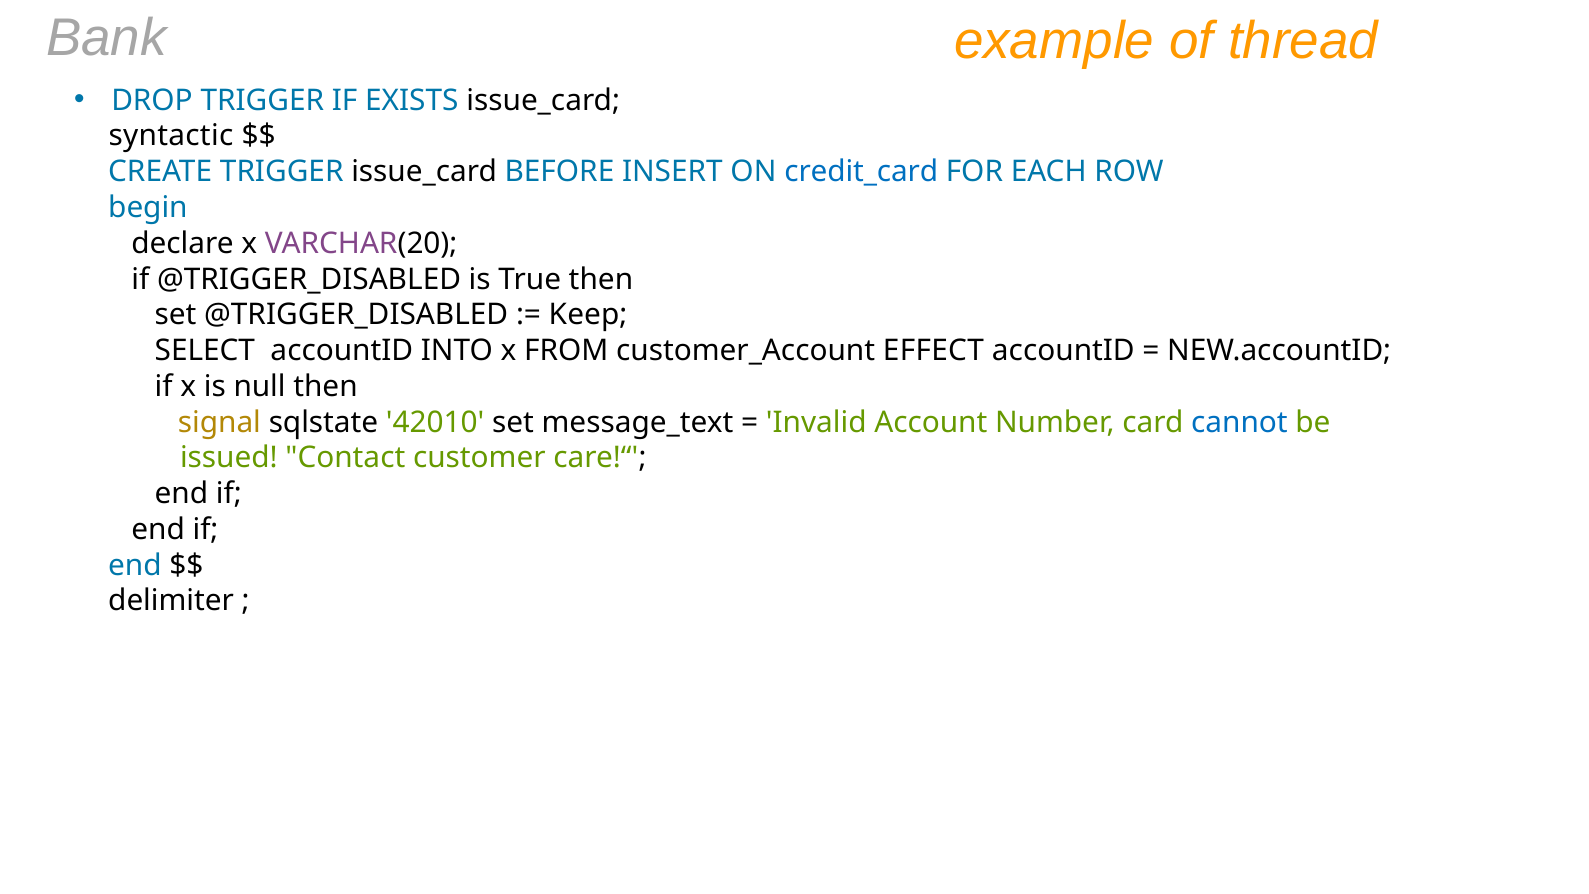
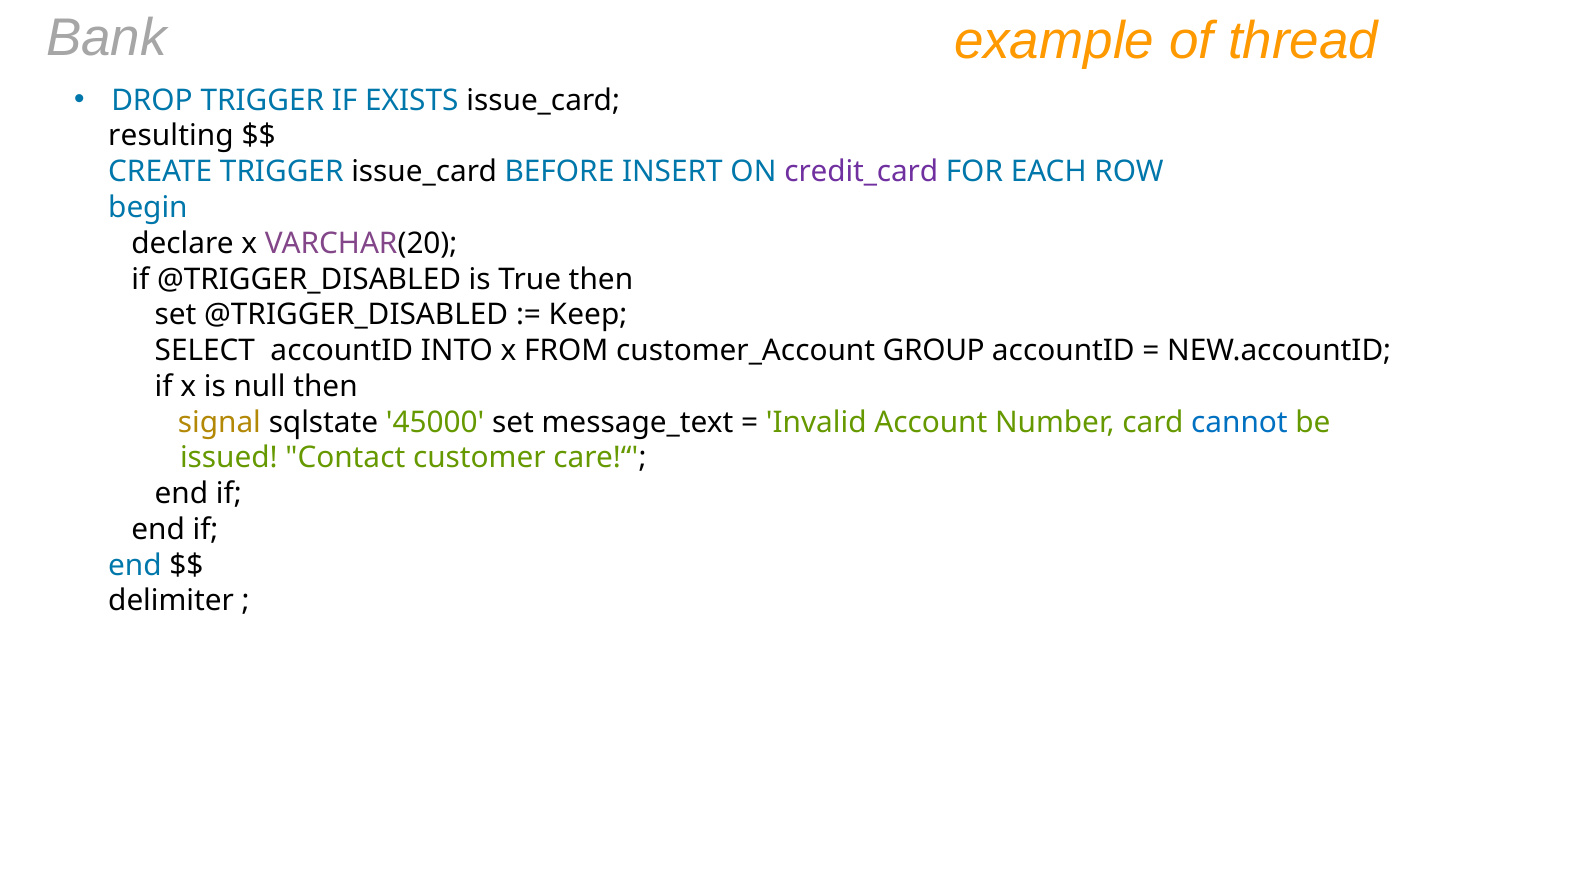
syntactic: syntactic -> resulting
credit_card colour: blue -> purple
EFFECT: EFFECT -> GROUP
42010: 42010 -> 45000
